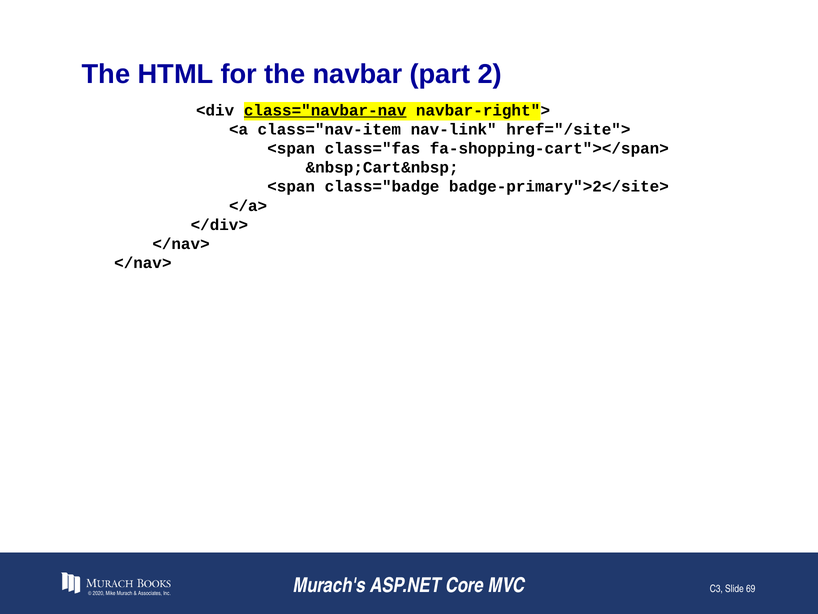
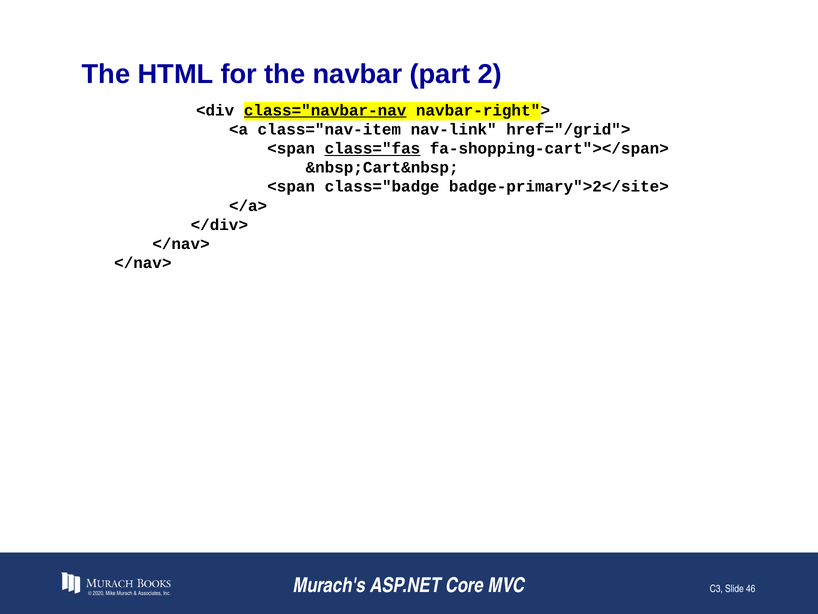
href="/site">: href="/site"> -> href="/grid">
class="fas underline: none -> present
69: 69 -> 46
